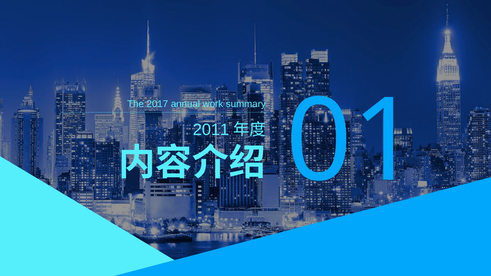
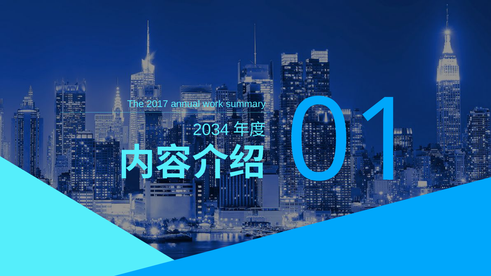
2011: 2011 -> 2034
